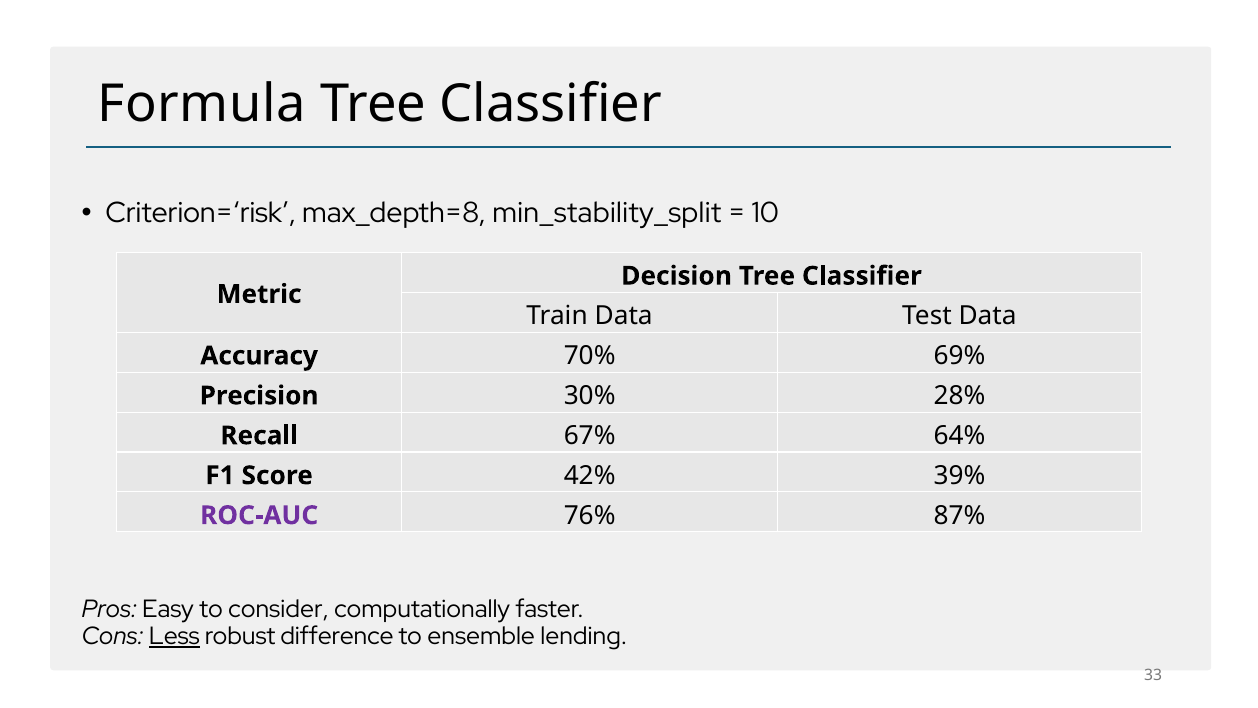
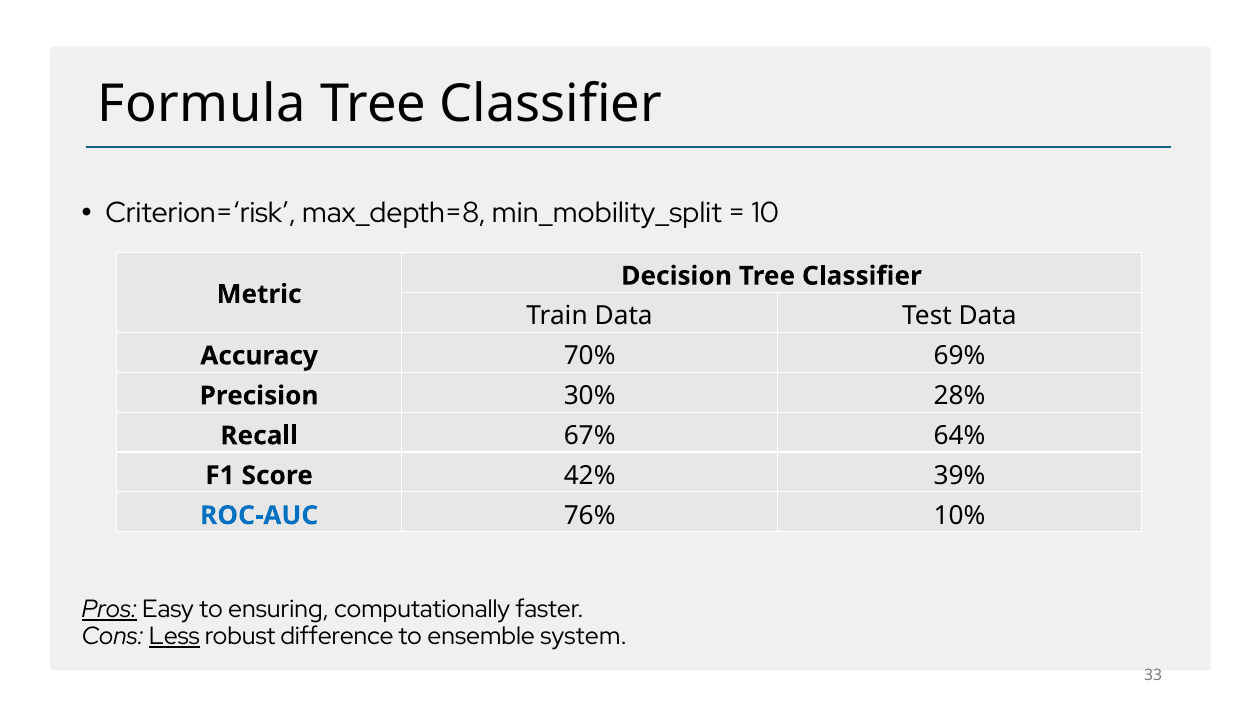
min_stability_split: min_stability_split -> min_mobility_split
ROC-AUC colour: purple -> blue
87%: 87% -> 10%
Pros underline: none -> present
consider: consider -> ensuring
lending: lending -> system
